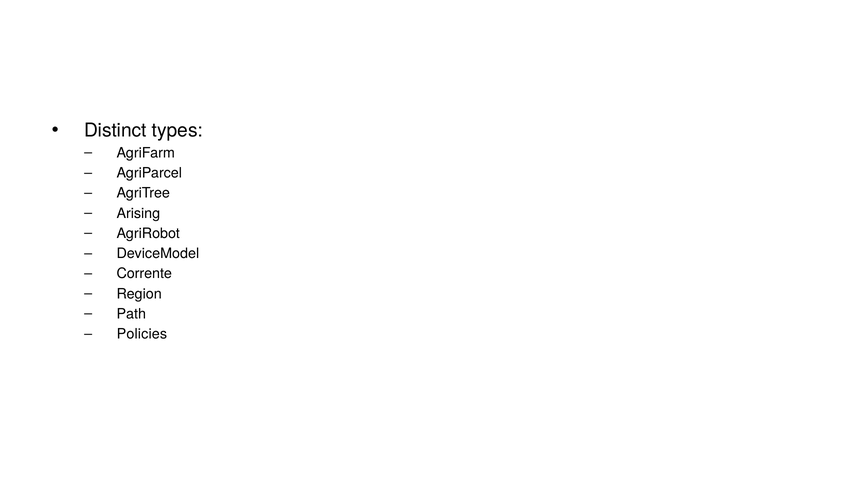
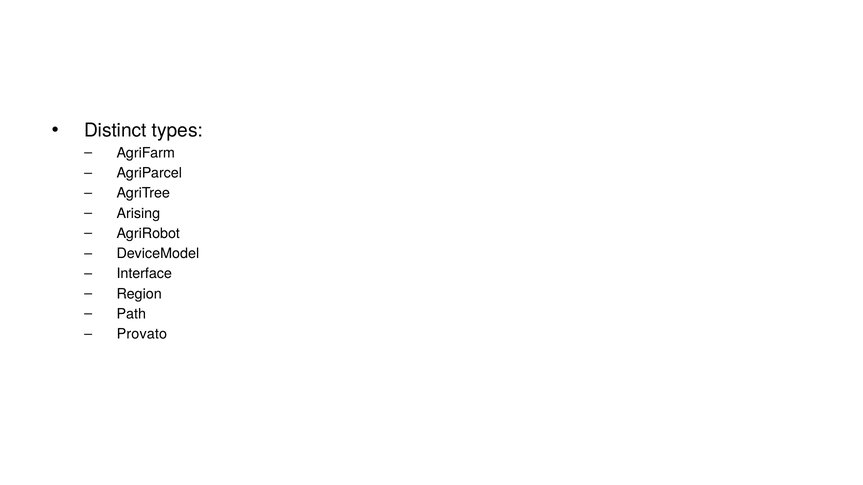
Corrente: Corrente -> Interface
Policies: Policies -> Provato
